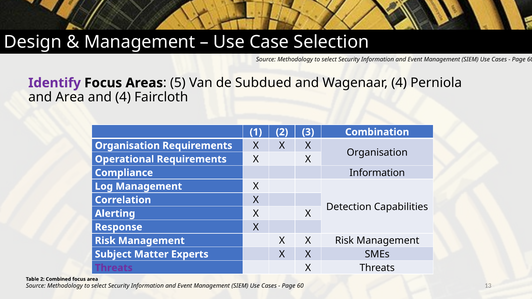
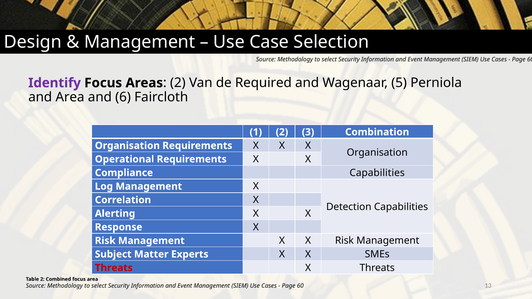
5 at (178, 83): 5 -> 2
Subdued: Subdued -> Required
Wagenaar 4: 4 -> 5
and 4: 4 -> 6
Information at (377, 173): Information -> Capabilities
Threats at (114, 268) colour: purple -> red
